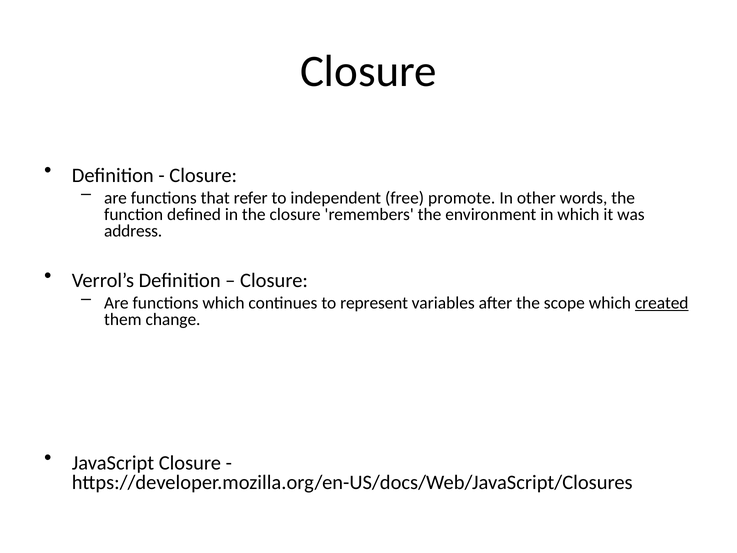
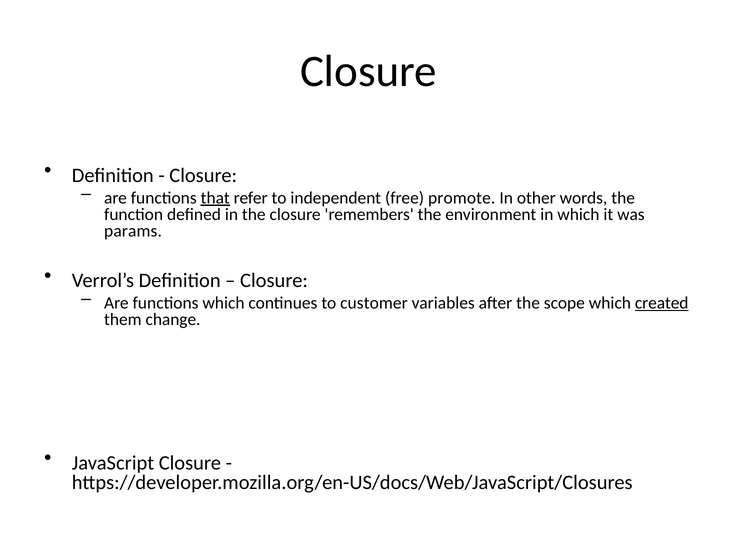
that underline: none -> present
address: address -> params
represent: represent -> customer
